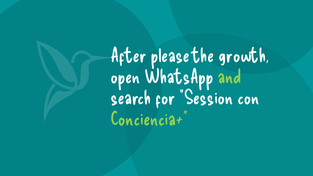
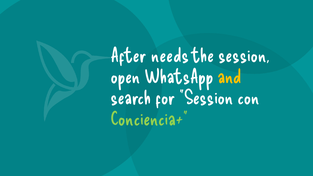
please: please -> needs
the growth: growth -> session
and colour: light green -> yellow
